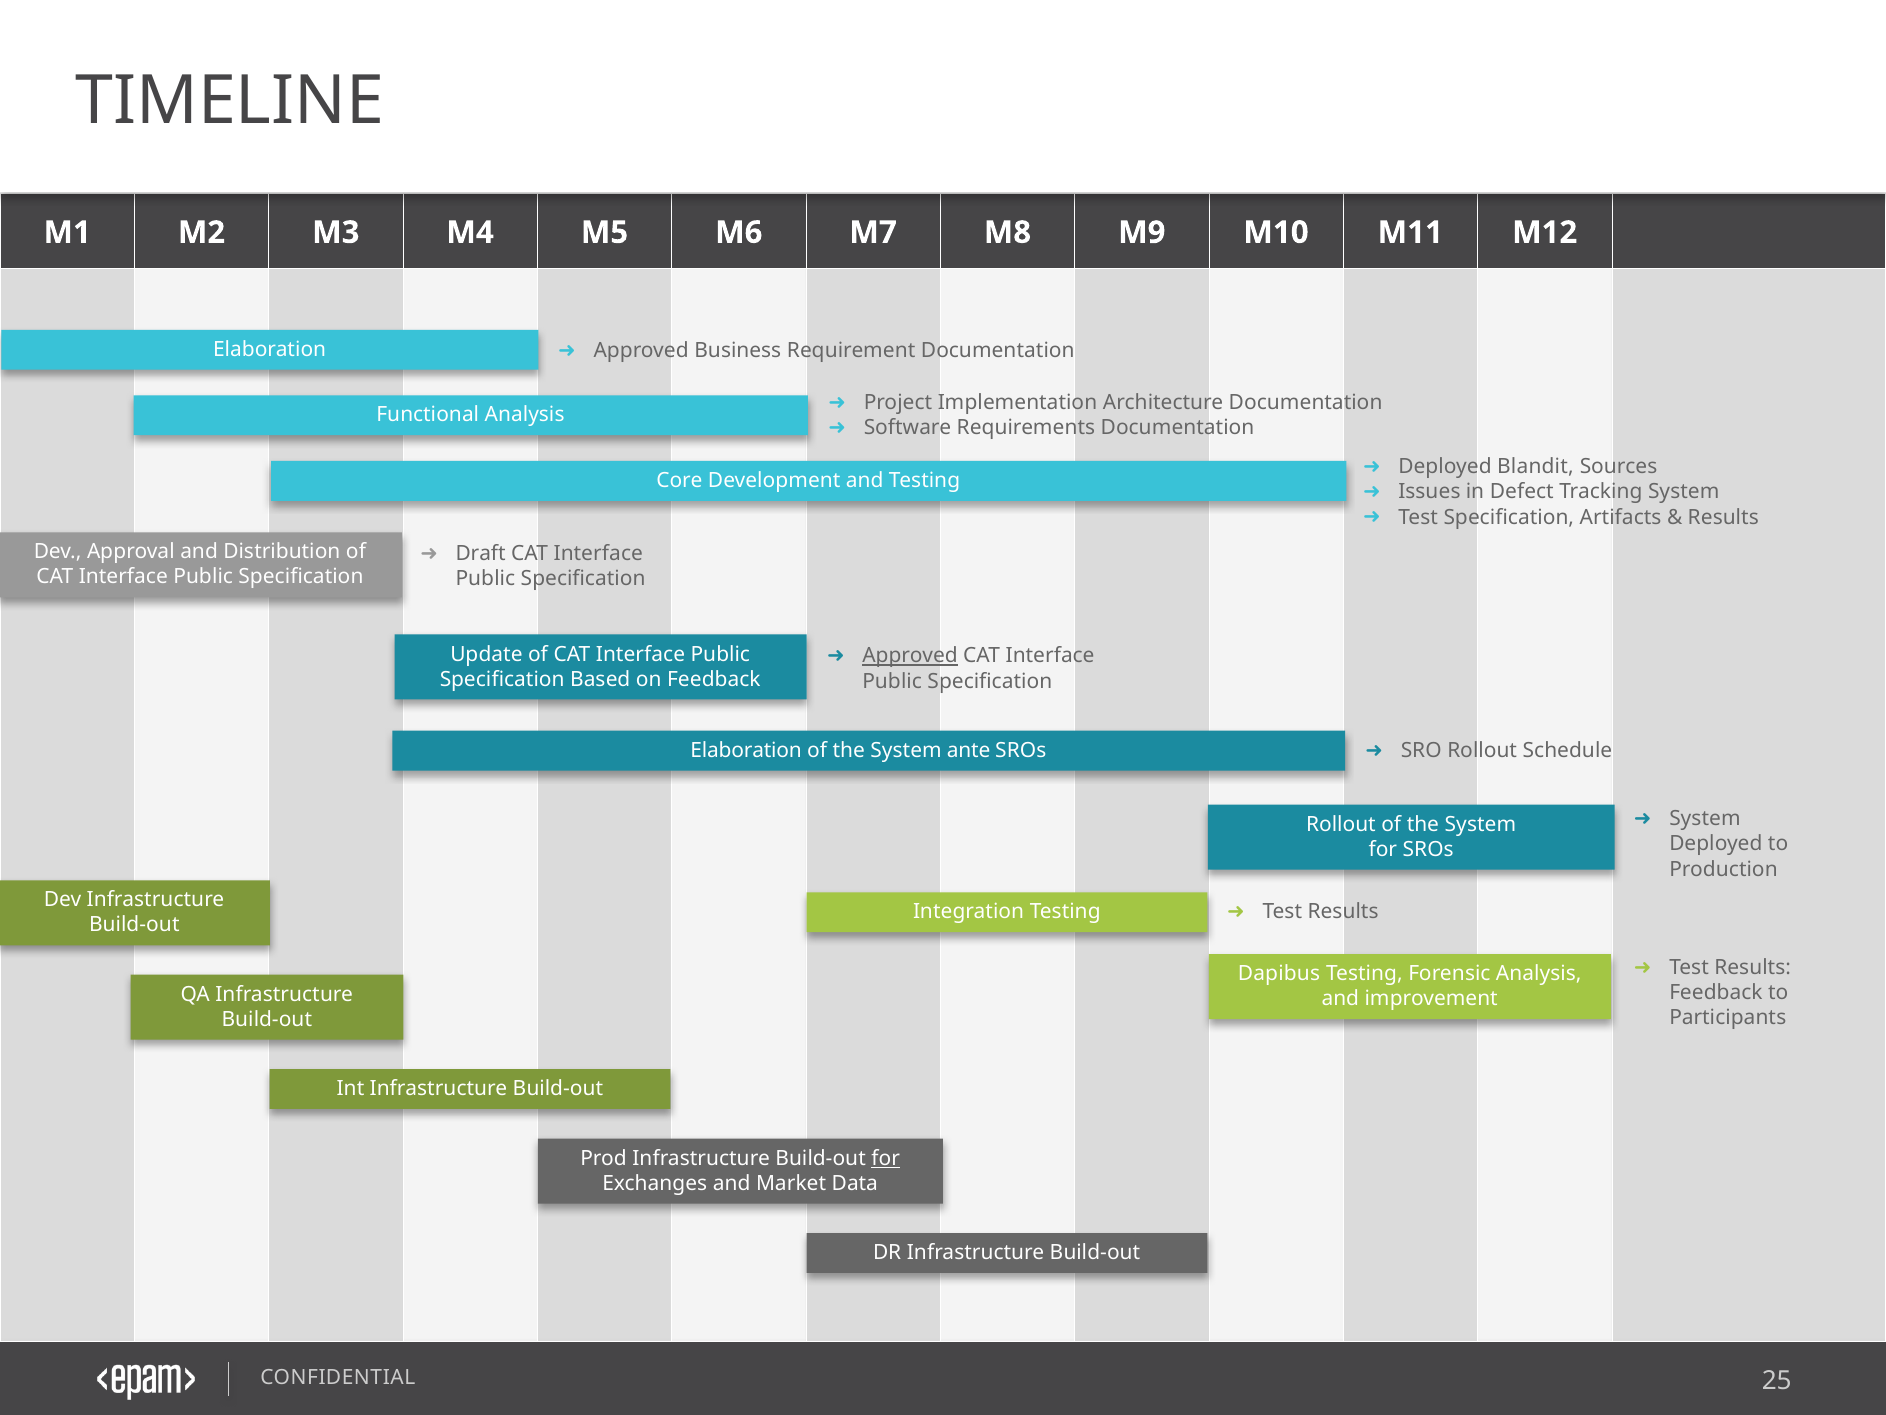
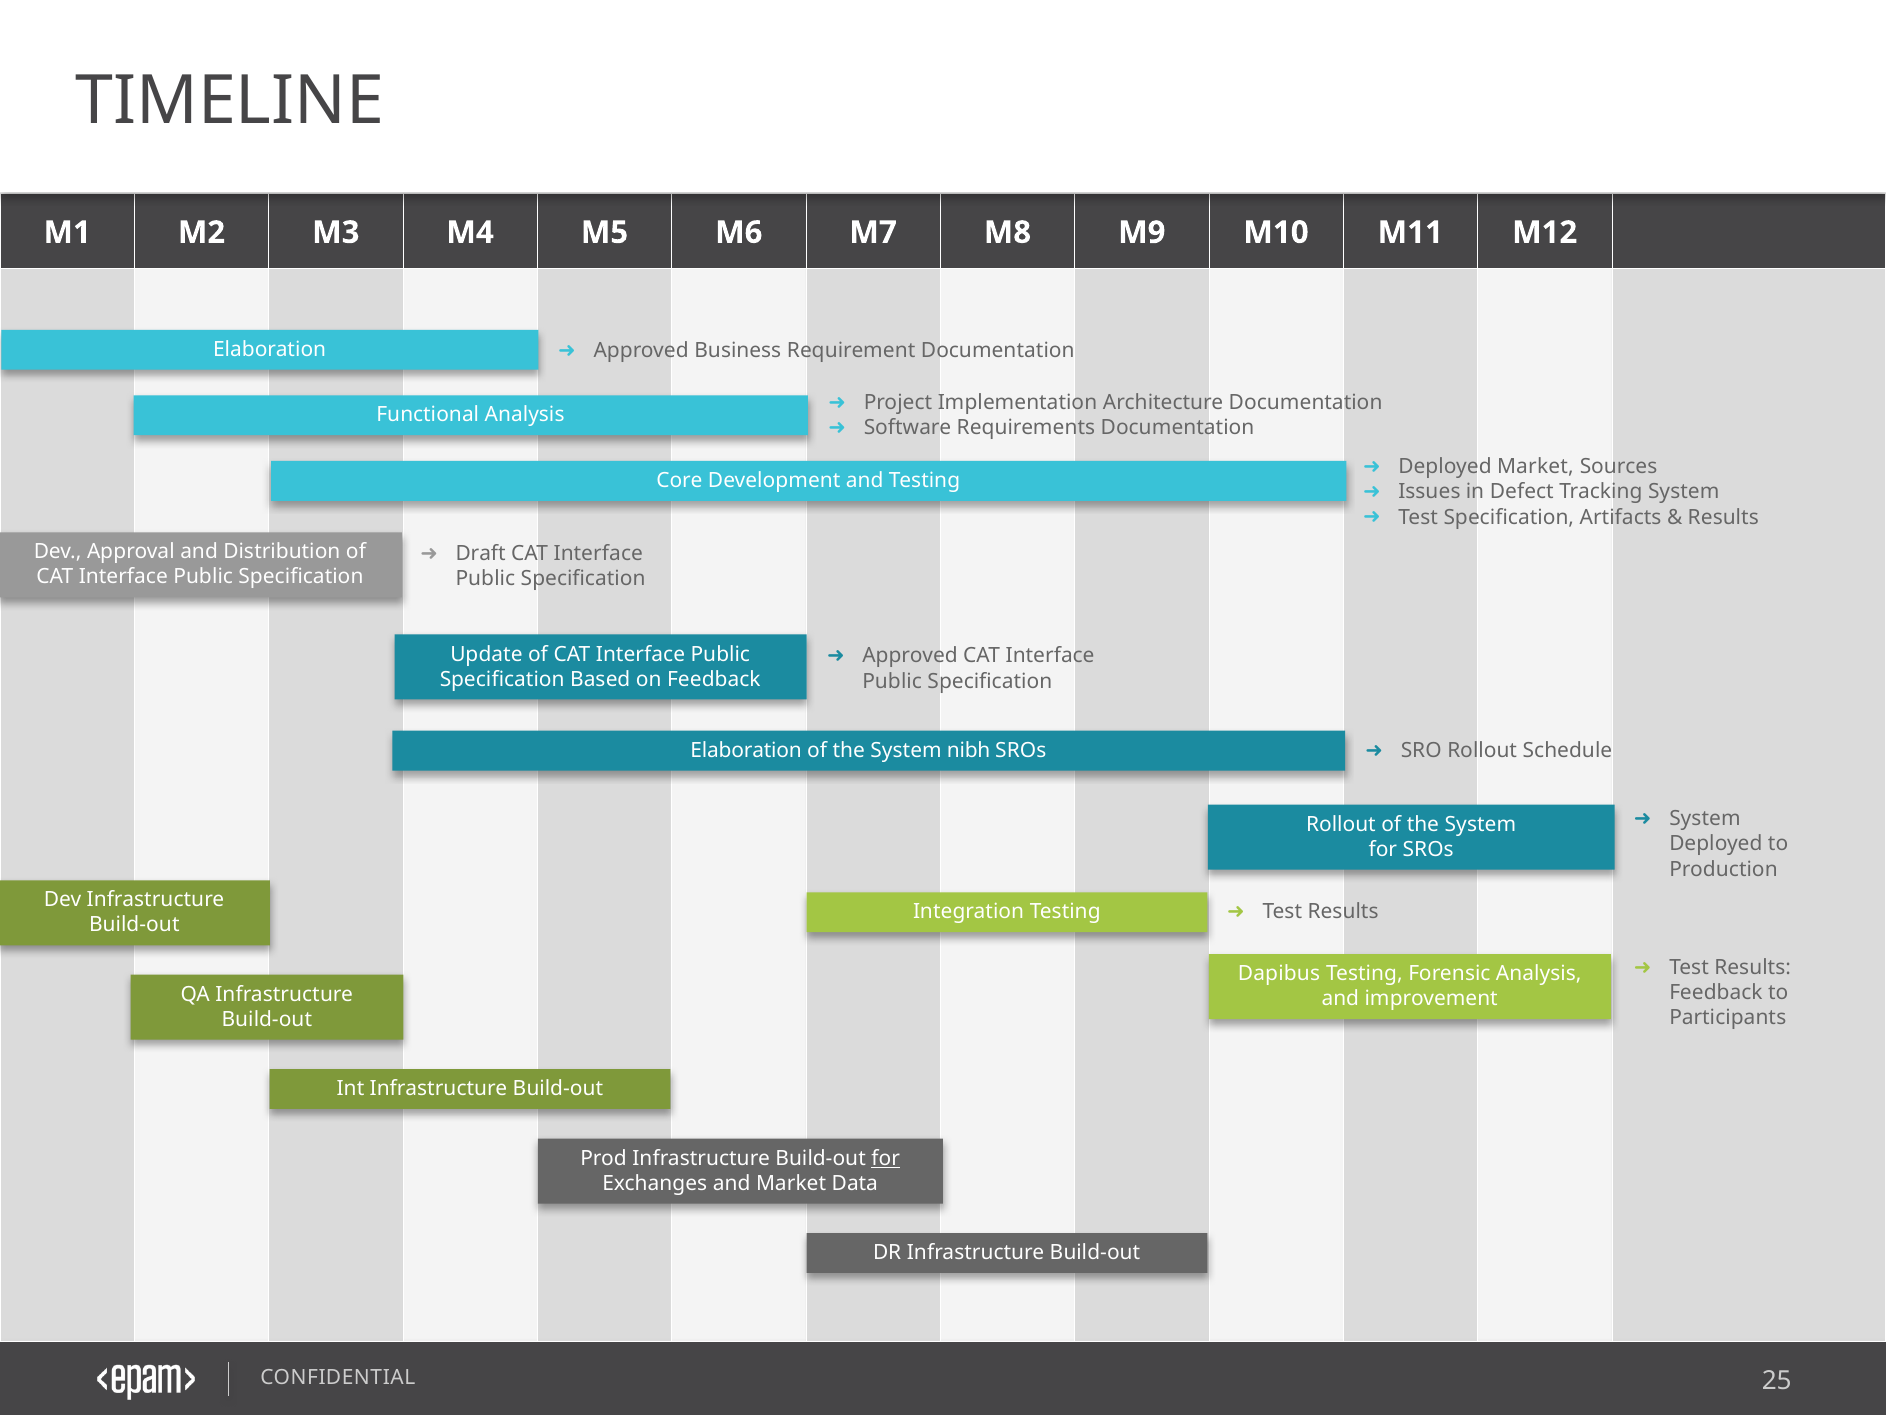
Deployed Blandit: Blandit -> Market
Approved at (910, 656) underline: present -> none
ante: ante -> nibh
